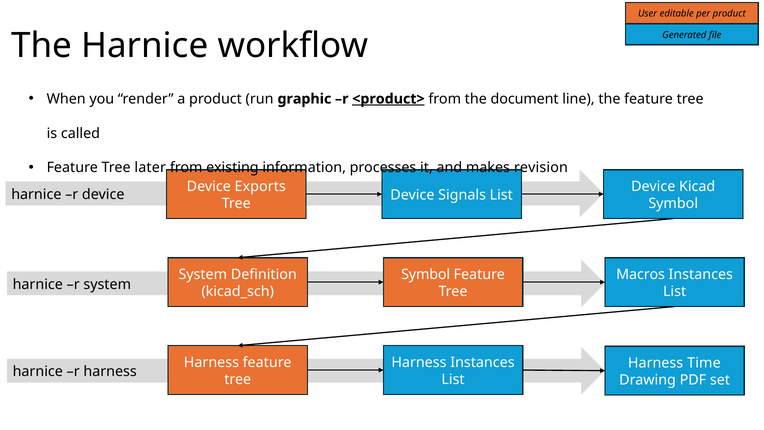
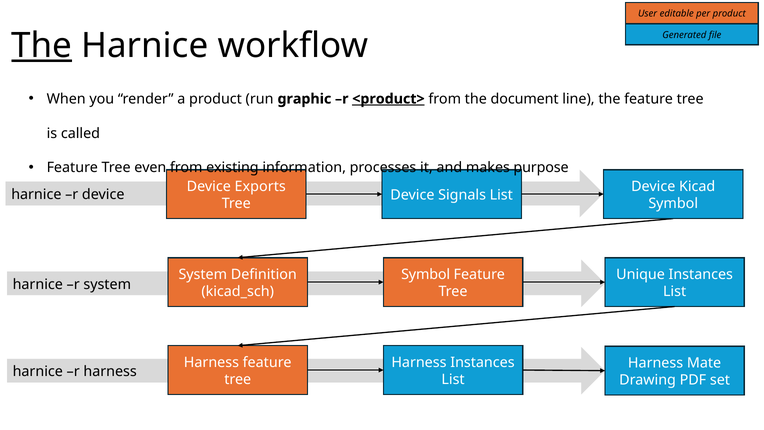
The at (42, 46) underline: none -> present
later: later -> even
revision: revision -> purpose
Macros: Macros -> Unique
Time: Time -> Mate
